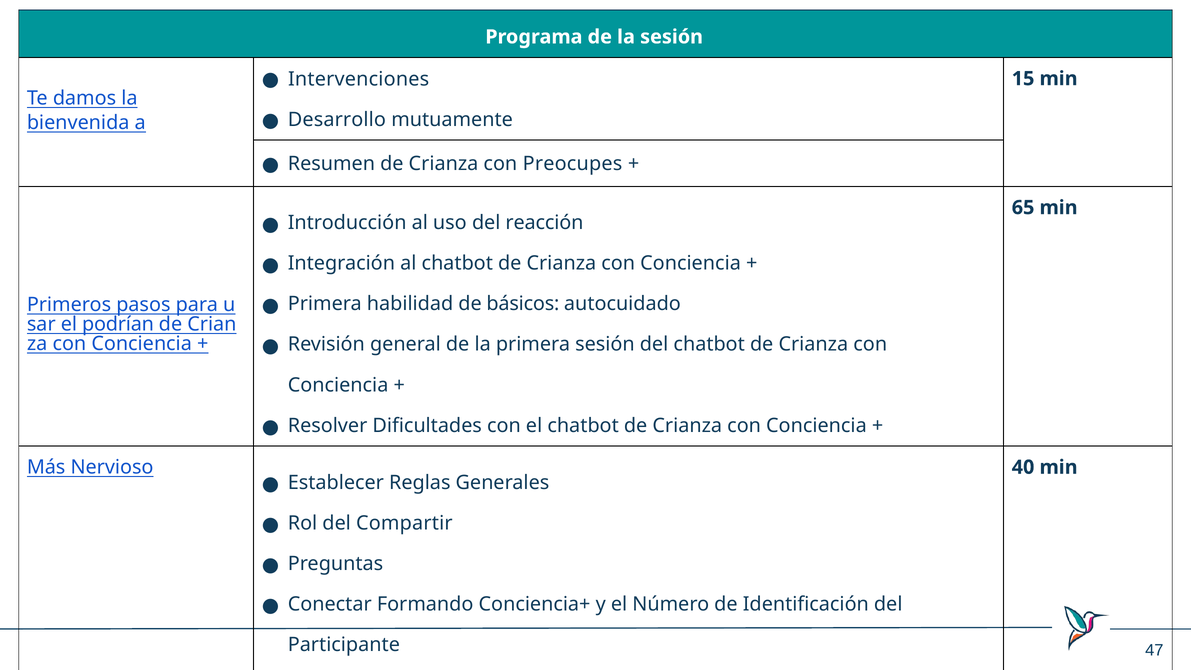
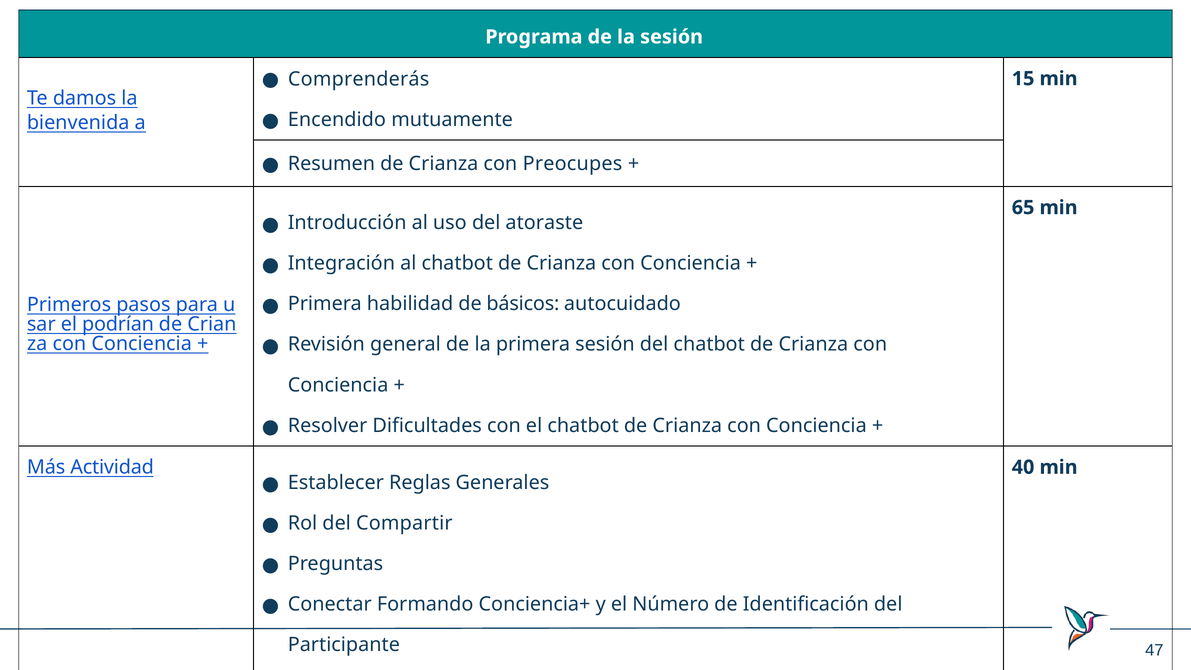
Intervenciones: Intervenciones -> Comprenderás
Desarrollo: Desarrollo -> Encendido
reacción: reacción -> atoraste
Más Nervioso: Nervioso -> Actividad
